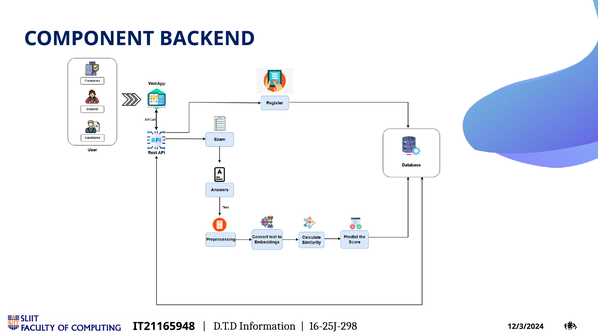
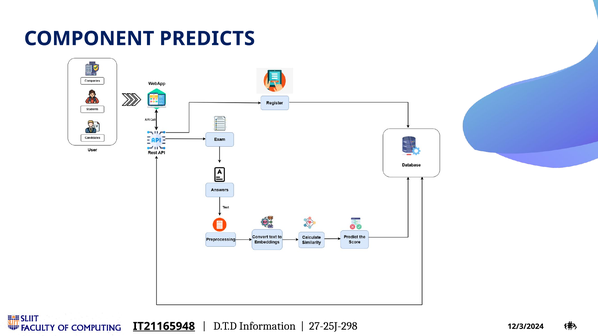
BACKEND: BACKEND -> PREDICTS
IT21165948 underline: none -> present
16-25J-298: 16-25J-298 -> 27-25J-298
